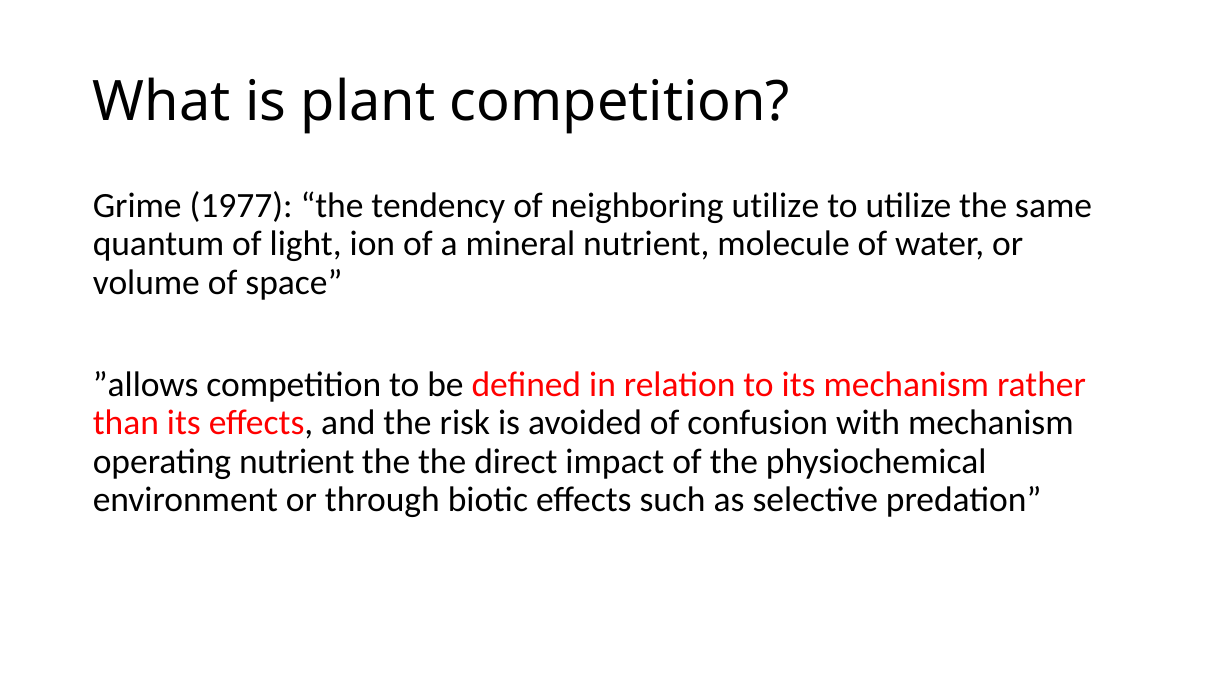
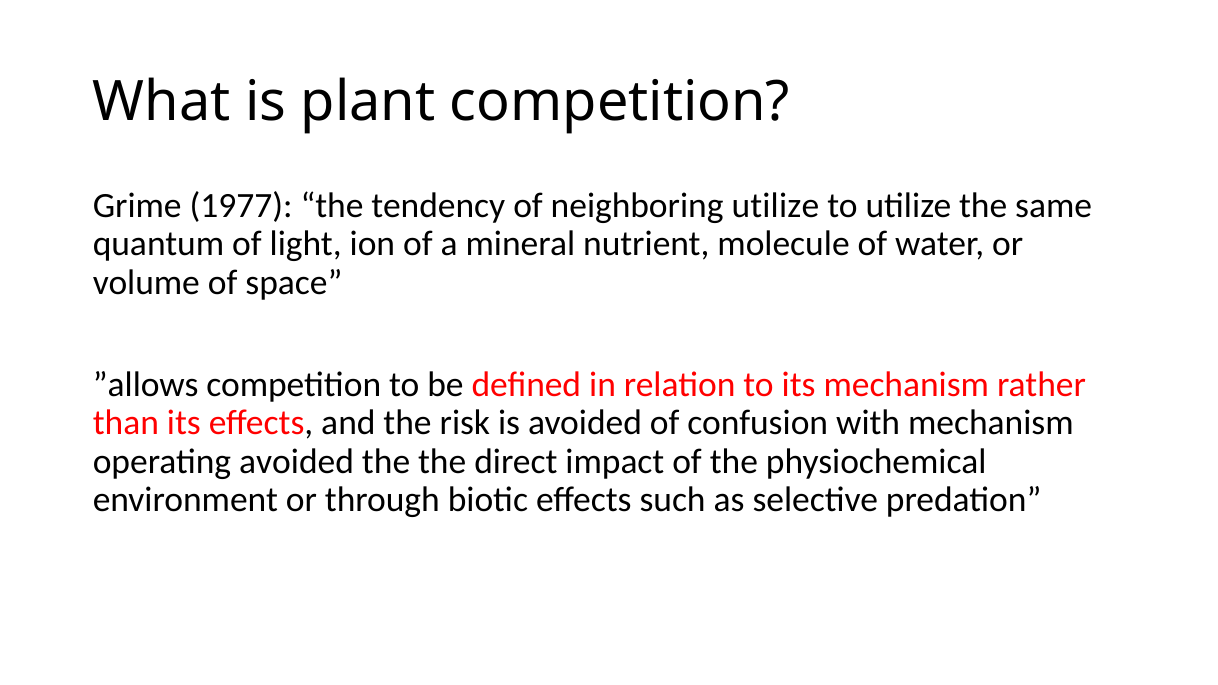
operating nutrient: nutrient -> avoided
